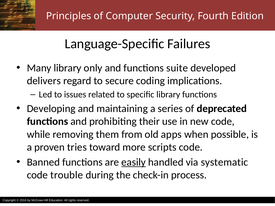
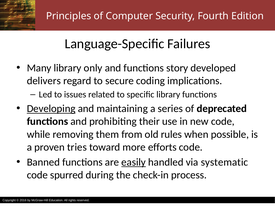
suite: suite -> story
Developing underline: none -> present
apps: apps -> rules
scripts: scripts -> efforts
trouble: trouble -> spurred
